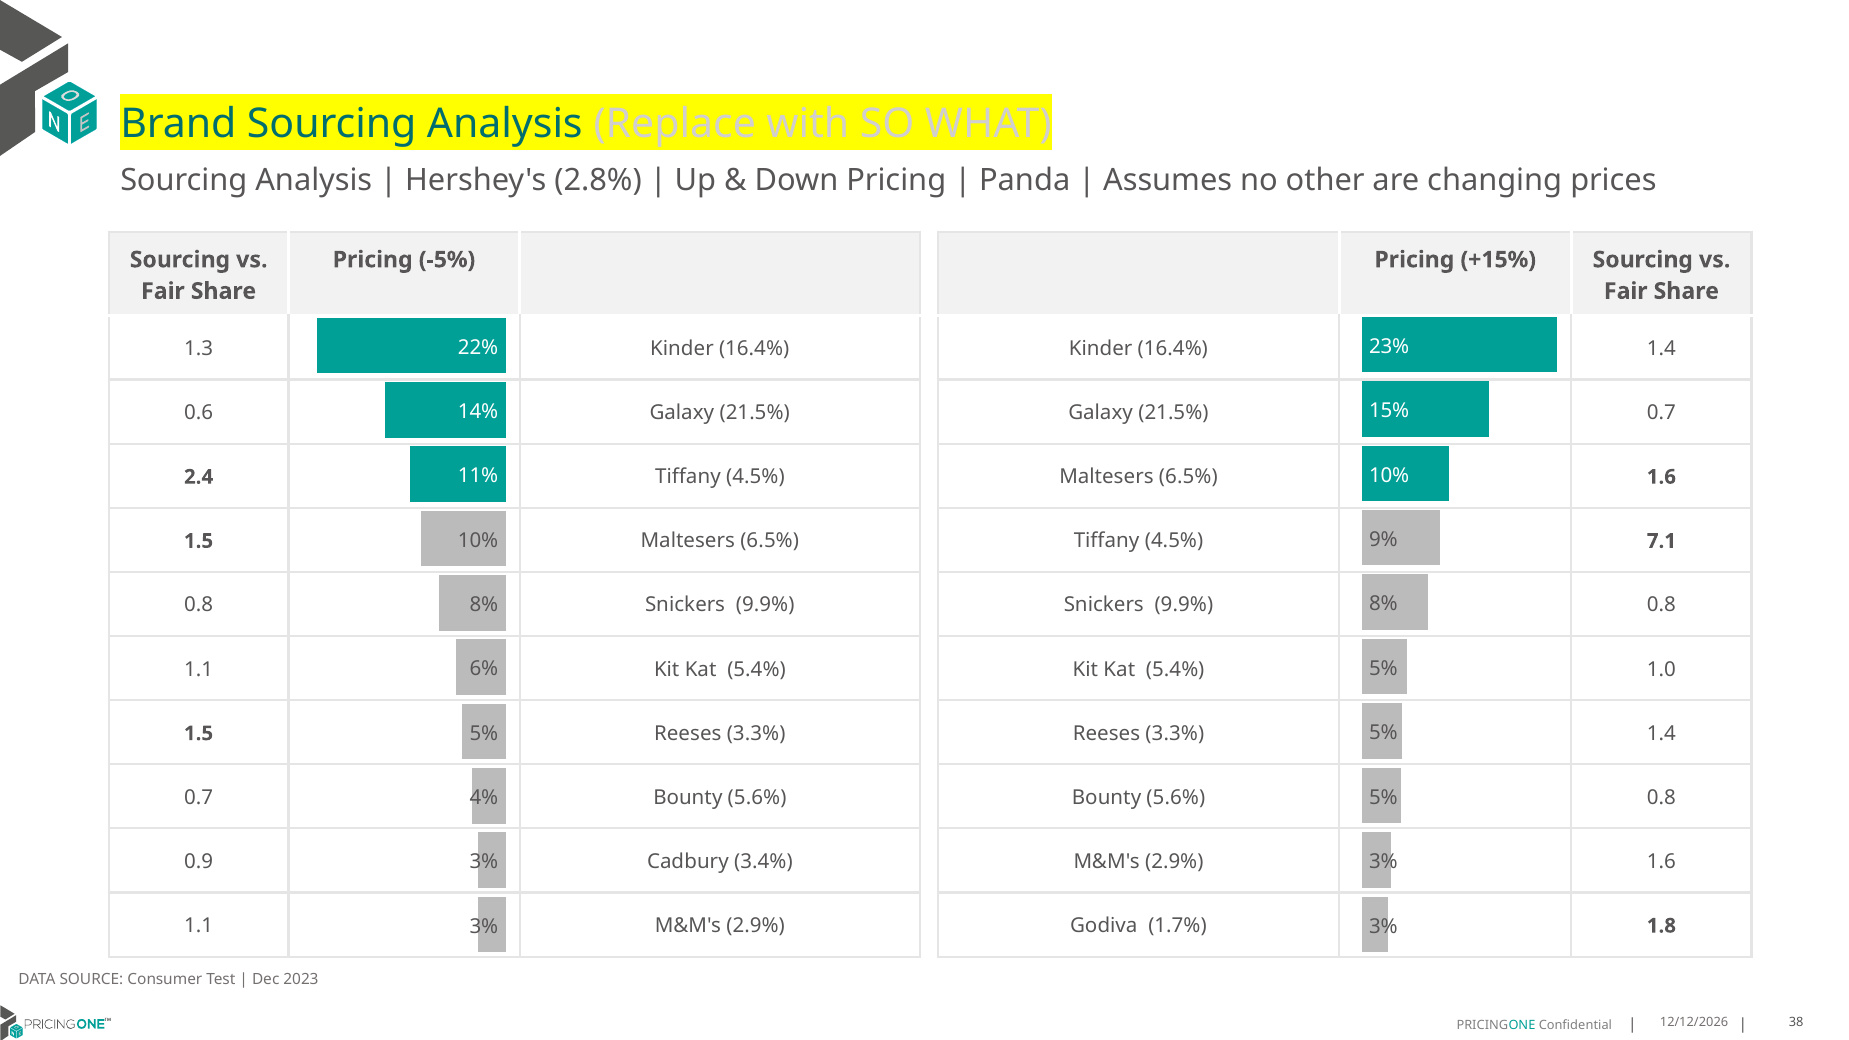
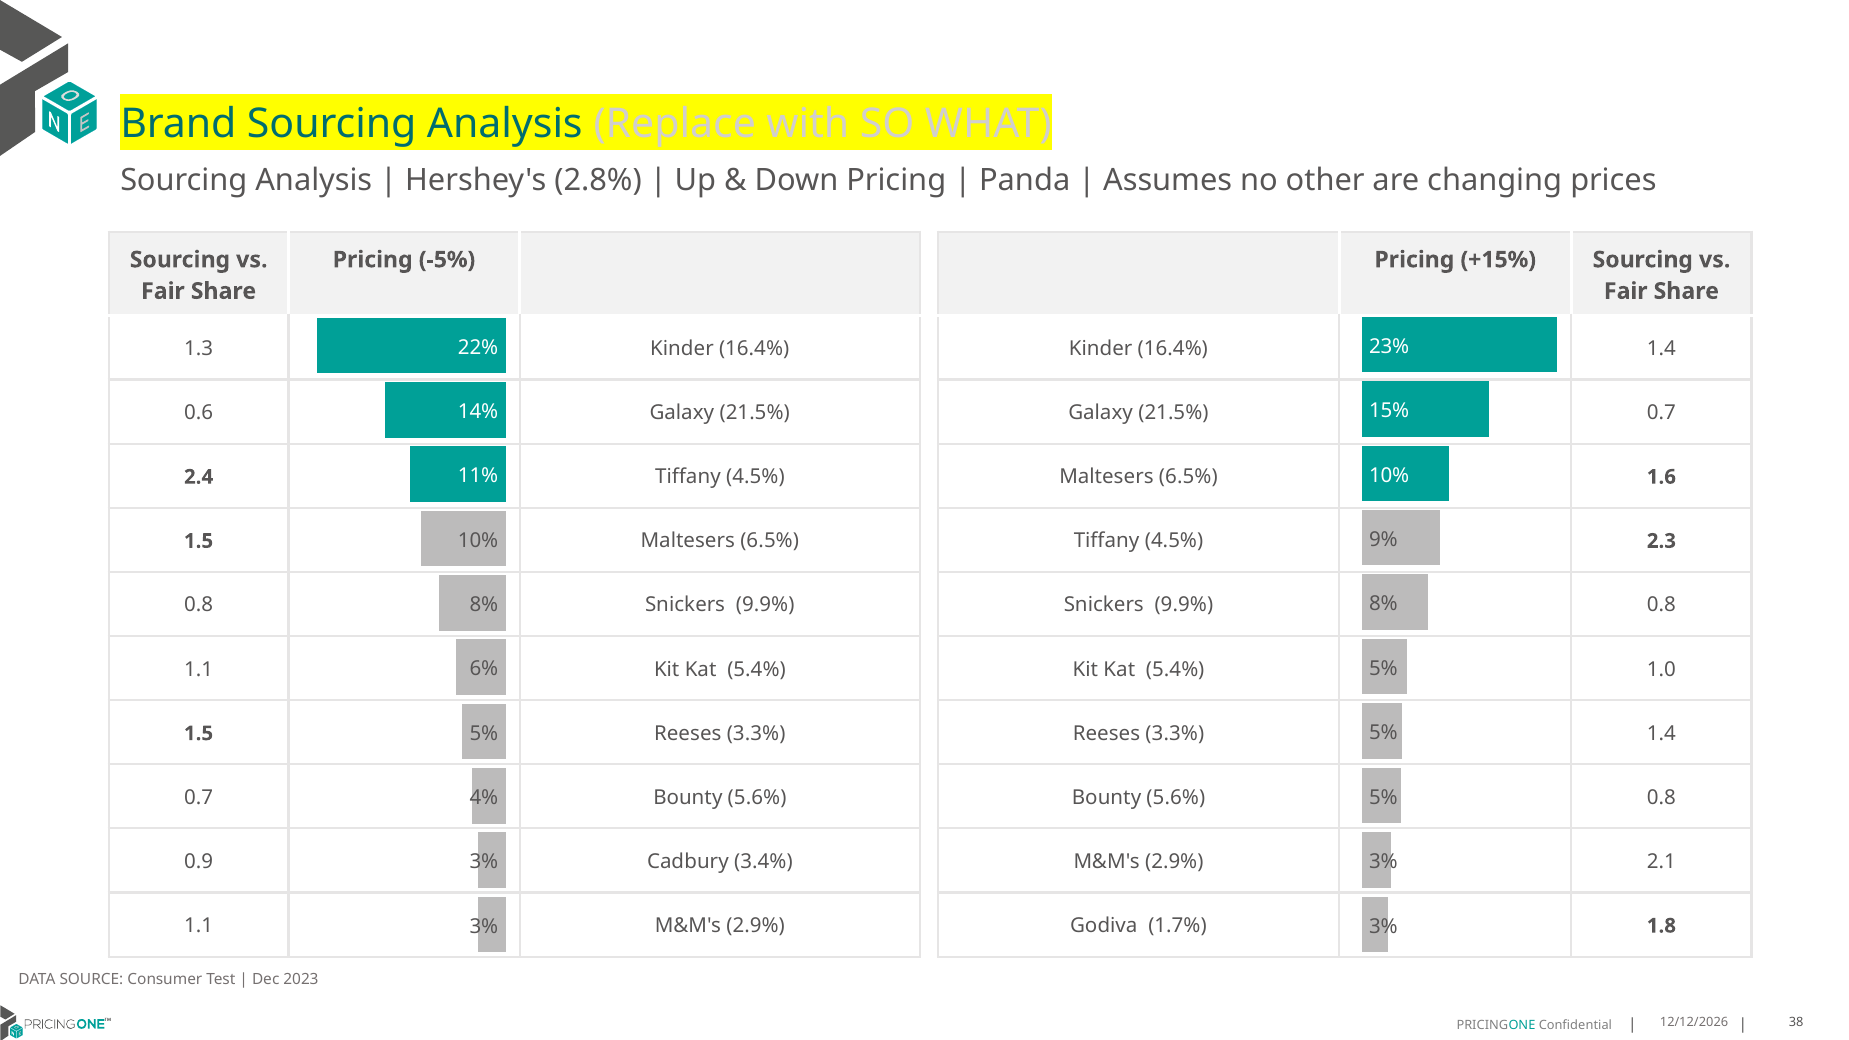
7.1: 7.1 -> 2.3
2.9% 1.6: 1.6 -> 2.1
